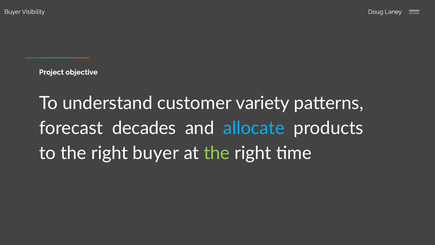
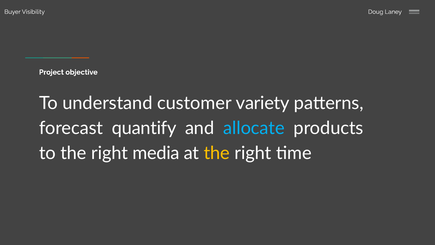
decades: decades -> quantify
right buyer: buyer -> media
the at (217, 153) colour: light green -> yellow
